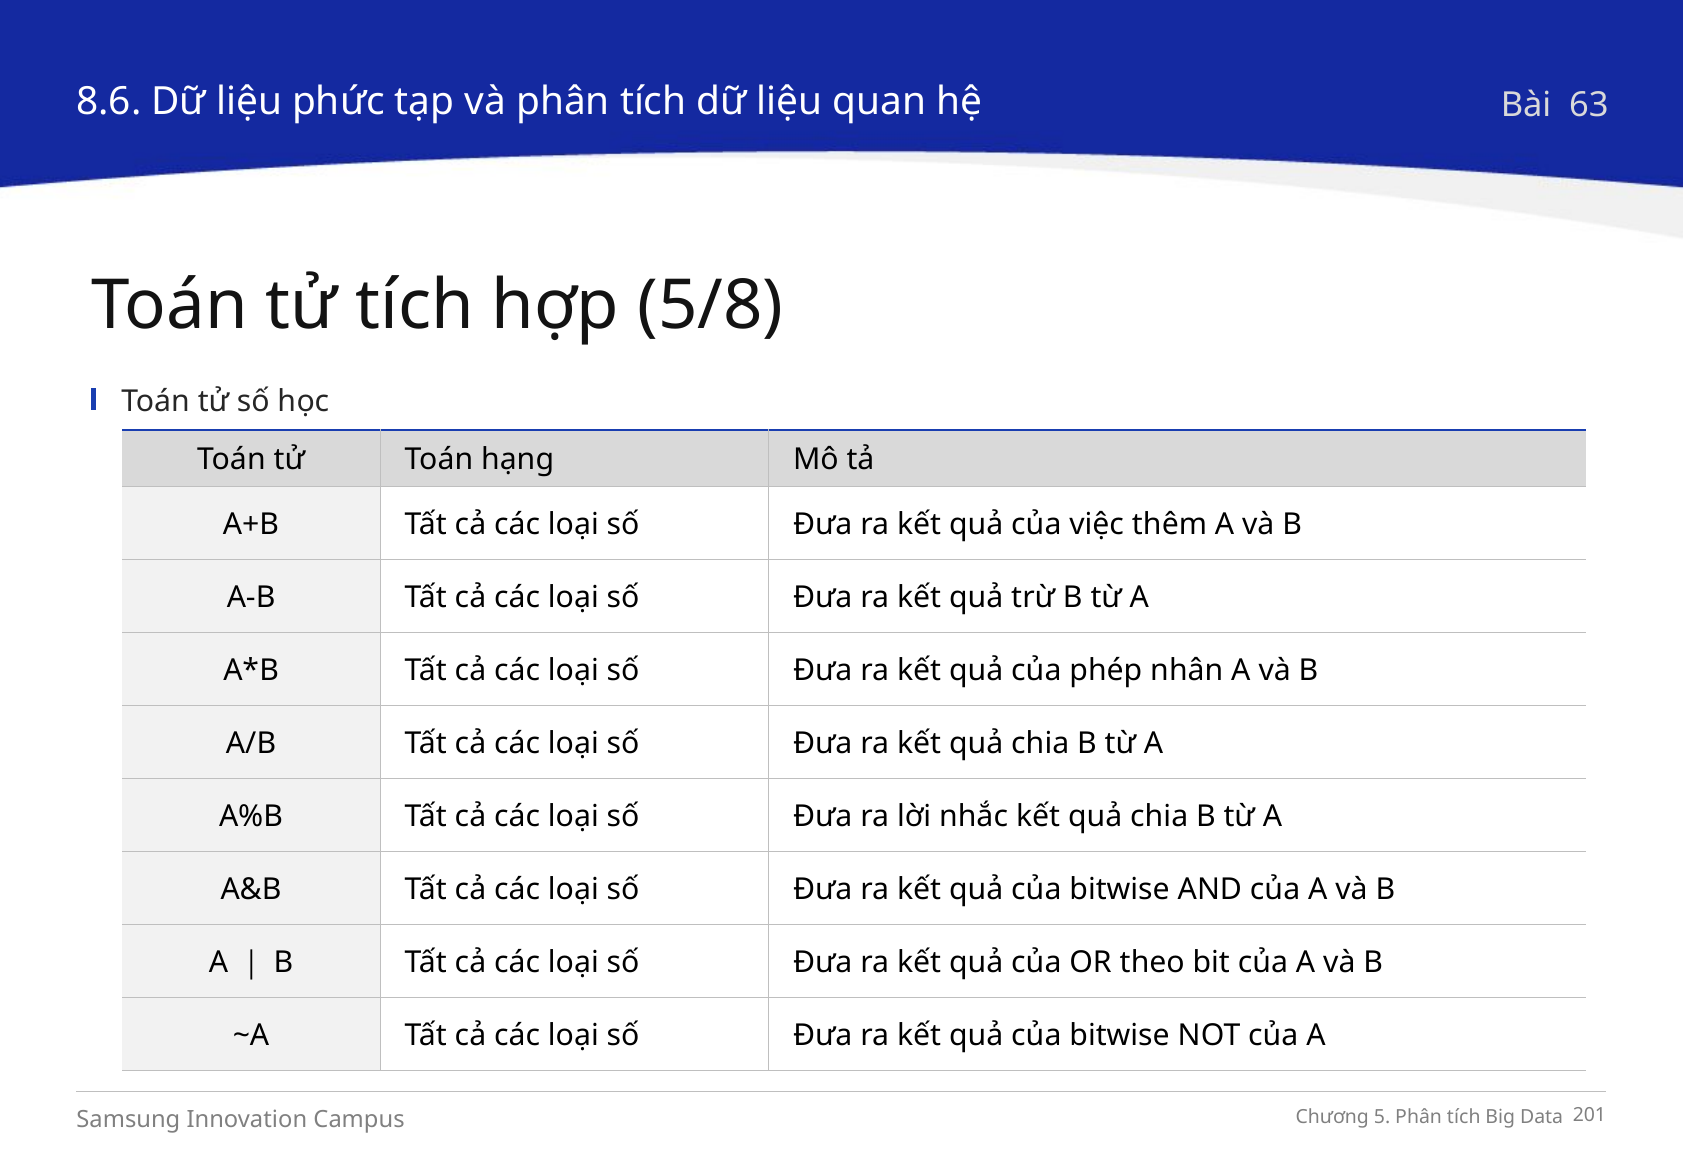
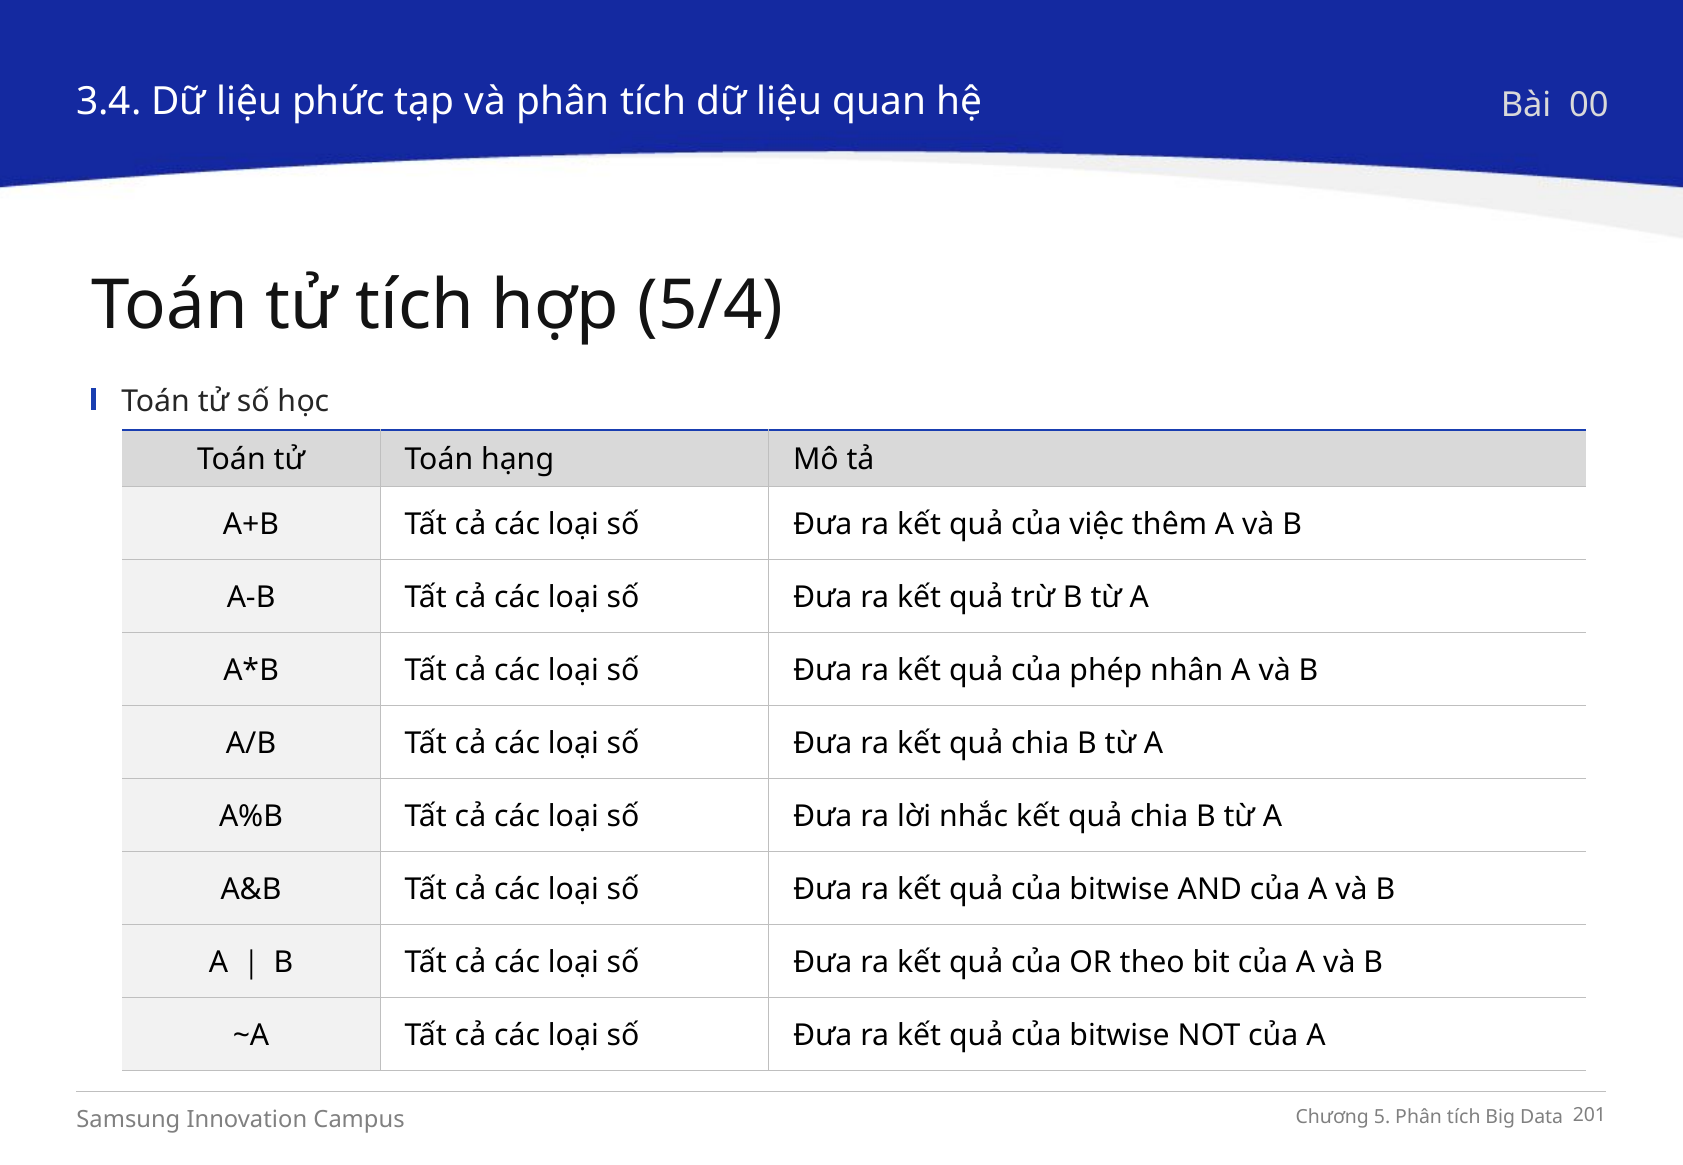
8.6: 8.6 -> 3.4
63: 63 -> 00
5/8: 5/8 -> 5/4
